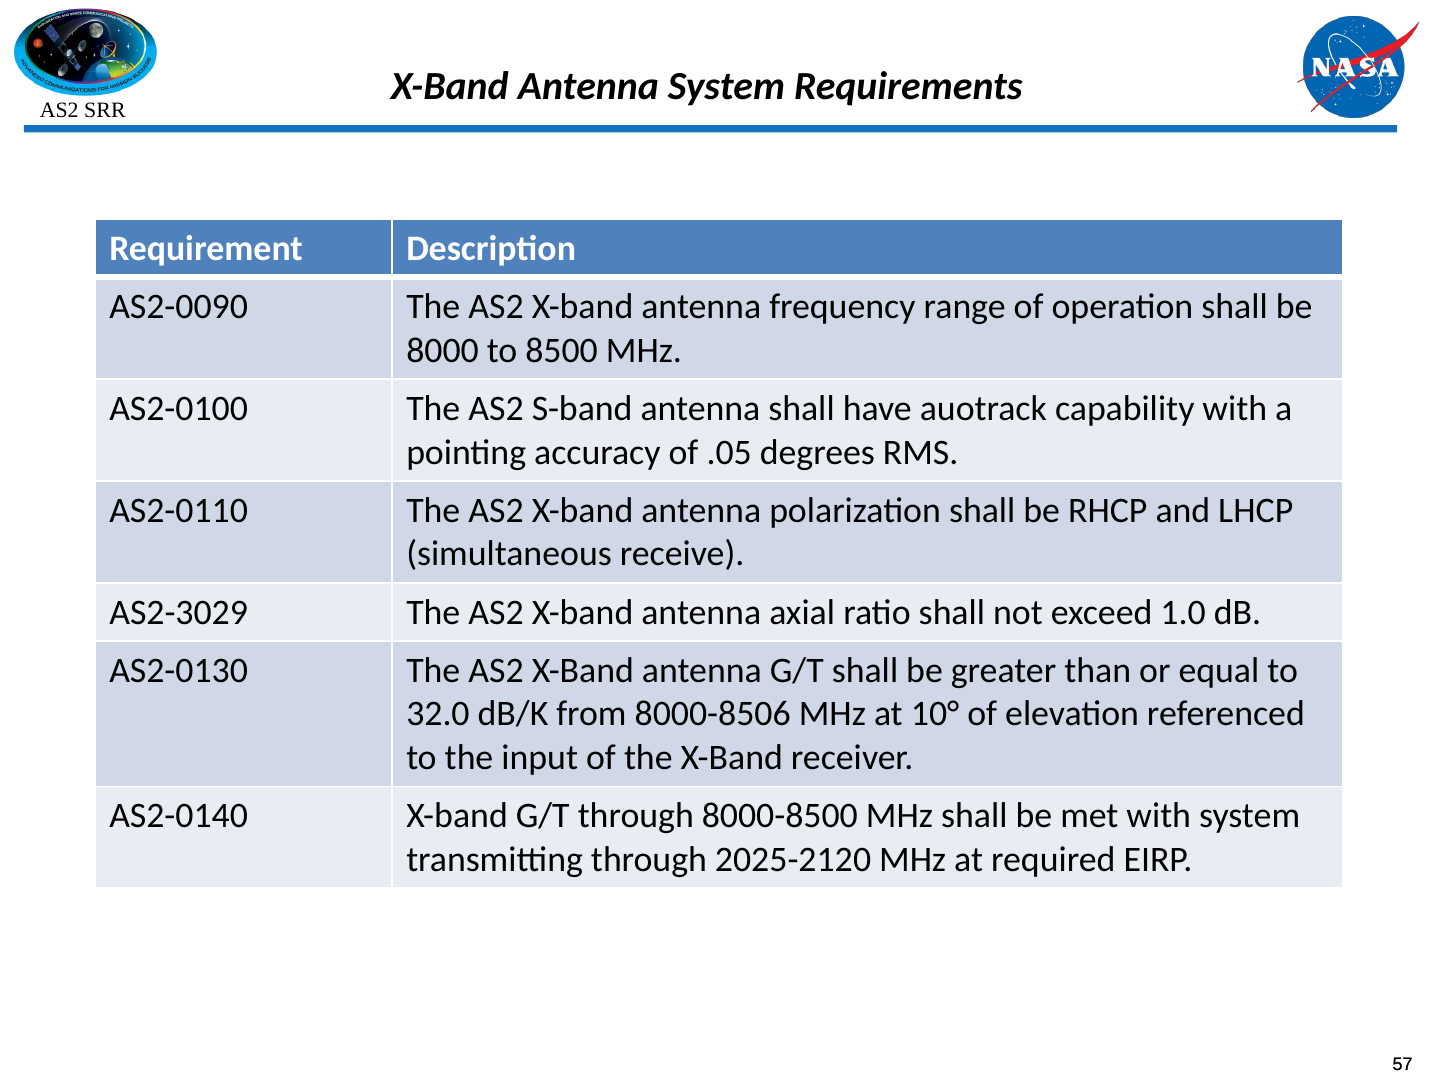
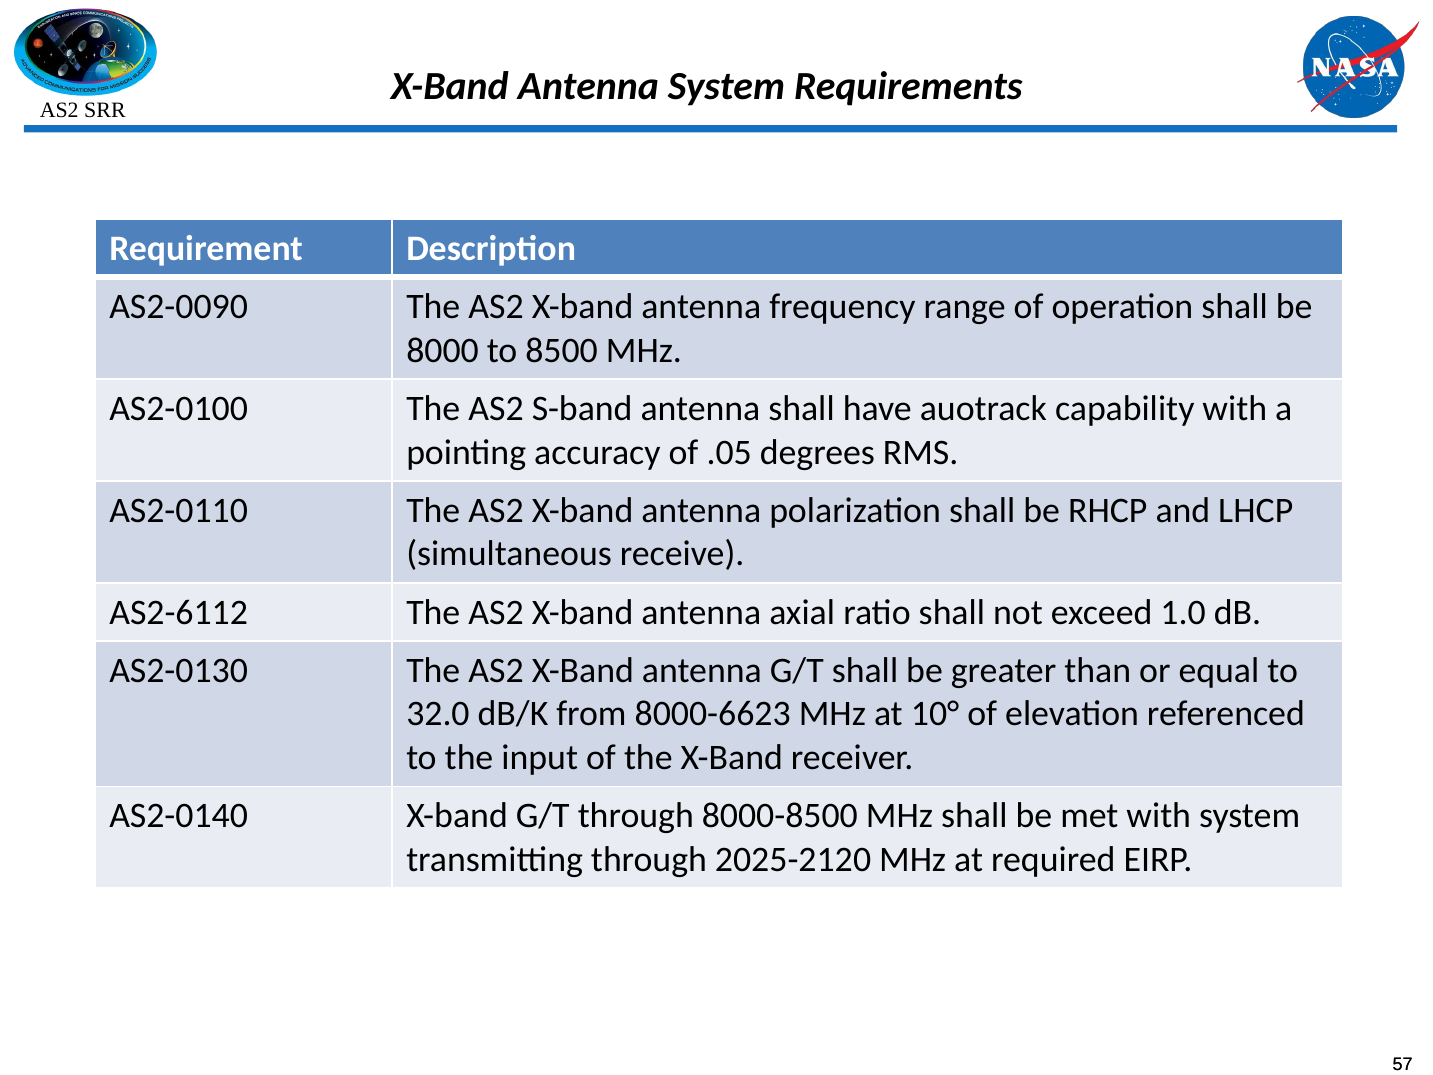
AS2-3029: AS2-3029 -> AS2-6112
8000-8506: 8000-8506 -> 8000-6623
